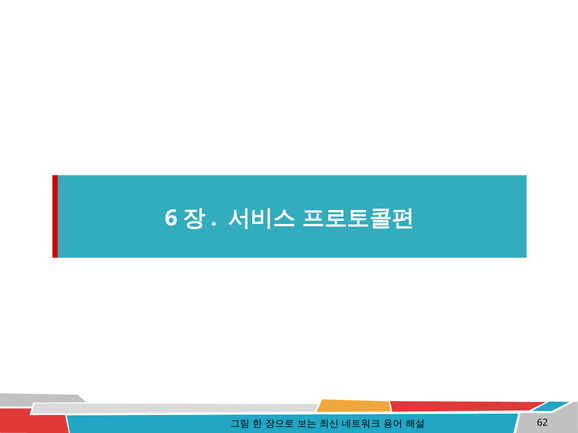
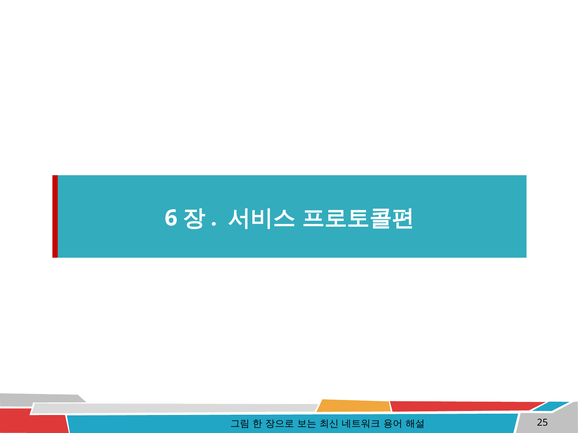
62: 62 -> 25
